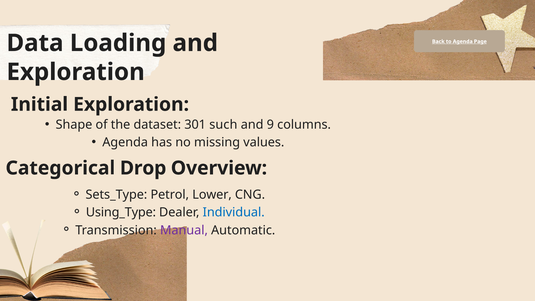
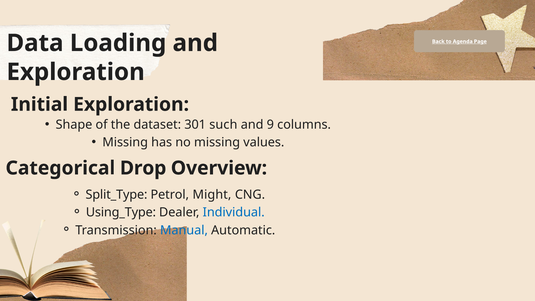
Agenda at (125, 142): Agenda -> Missing
Sets_Type: Sets_Type -> Split_Type
Lower: Lower -> Might
Manual colour: purple -> blue
